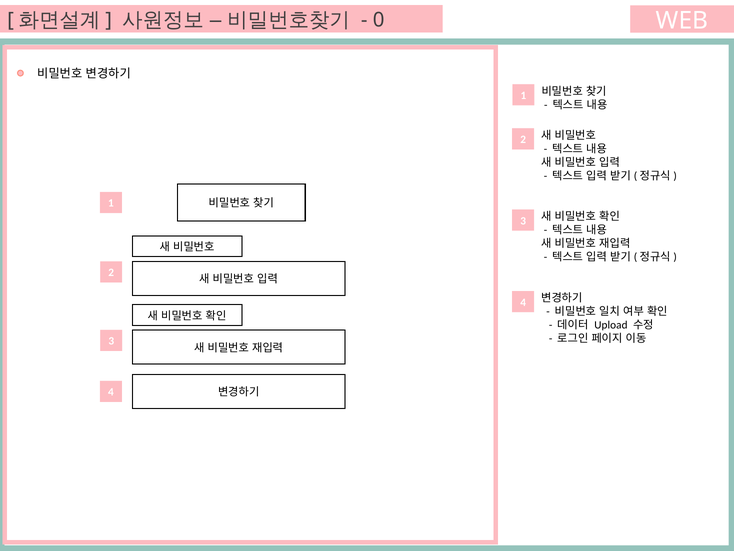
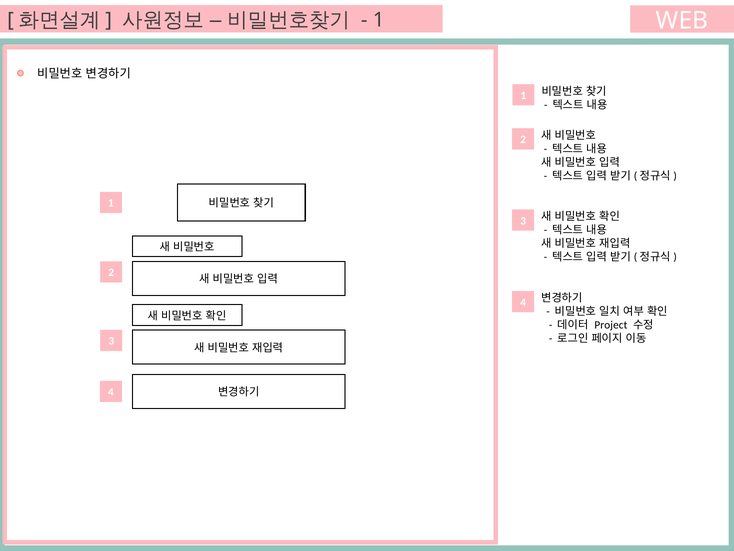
0 at (379, 20): 0 -> 1
Upload: Upload -> Project
